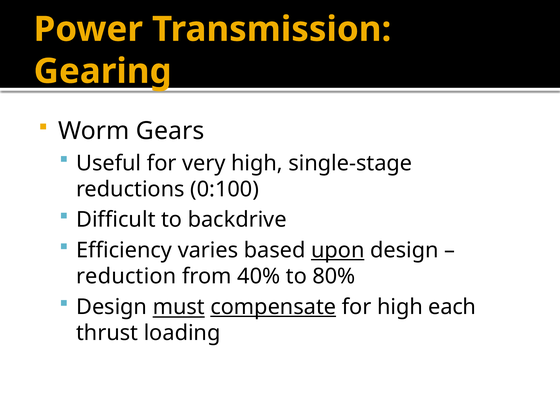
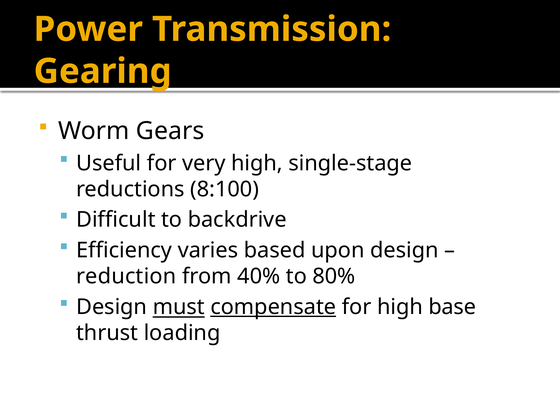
0:100: 0:100 -> 8:100
upon underline: present -> none
each: each -> base
